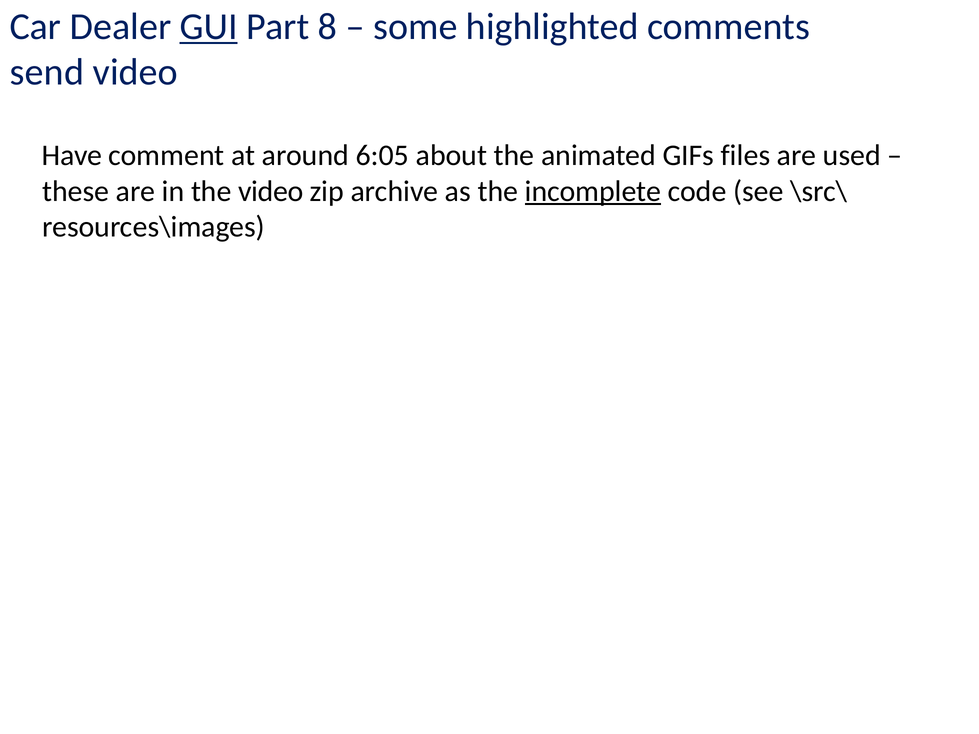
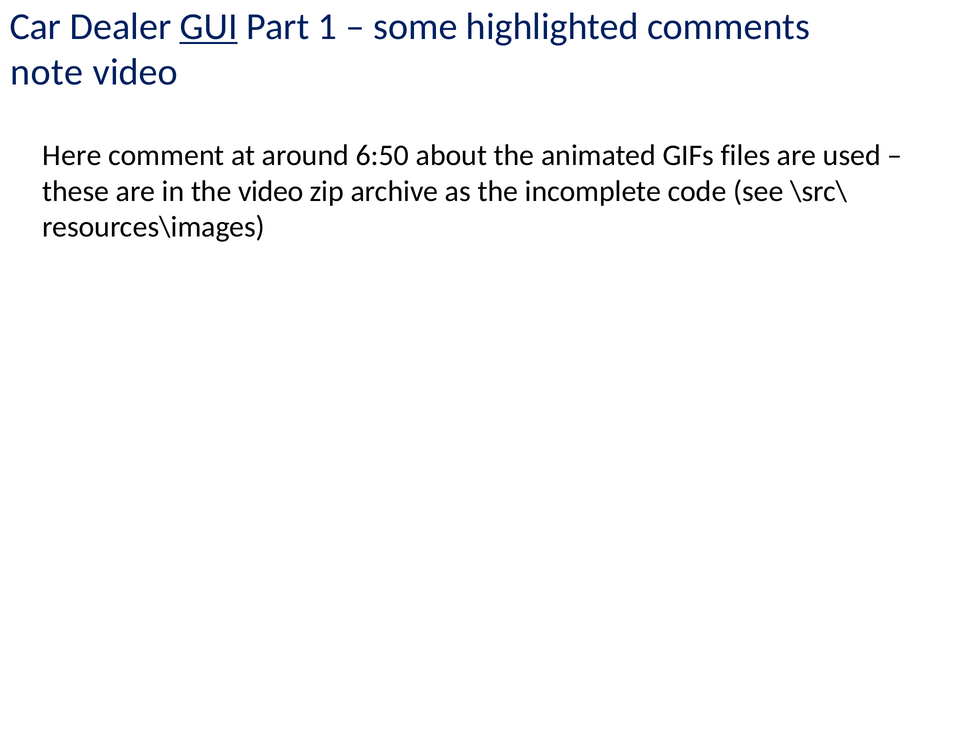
8: 8 -> 1
send: send -> note
Have: Have -> Here
6:05: 6:05 -> 6:50
incomplete underline: present -> none
